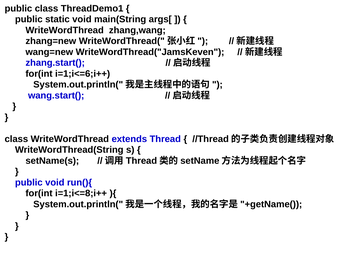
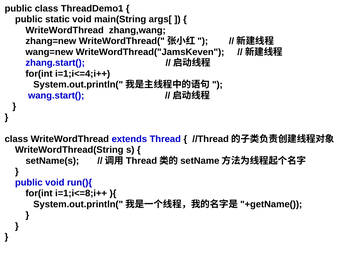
i=1;i<=6;i++: i=1;i<=6;i++ -> i=1;i<=4;i++
